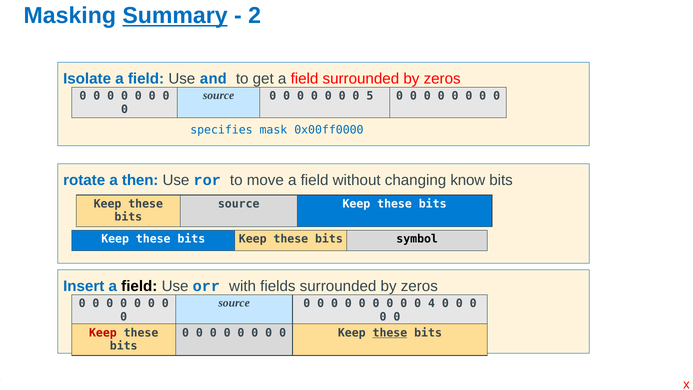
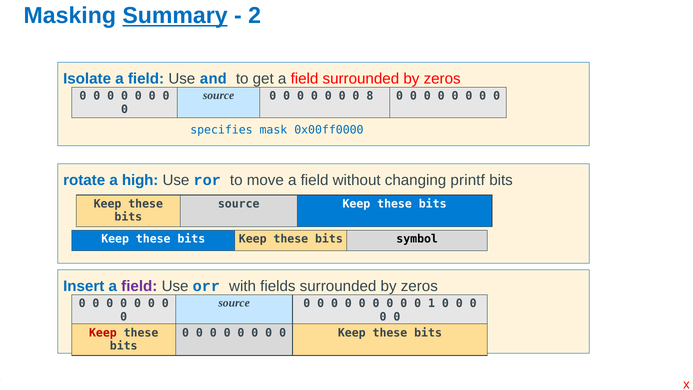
5: 5 -> 8
then: then -> high
know: know -> printf
field at (139, 286) colour: black -> purple
0 4: 4 -> 1
these at (390, 333) underline: present -> none
